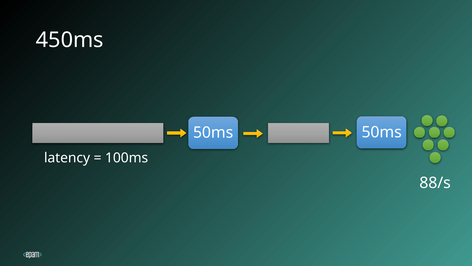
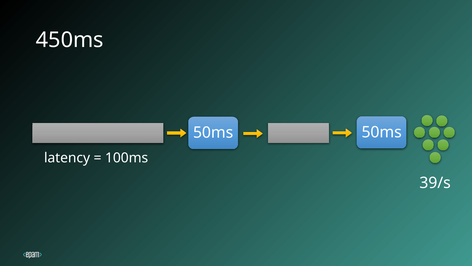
88/s: 88/s -> 39/s
